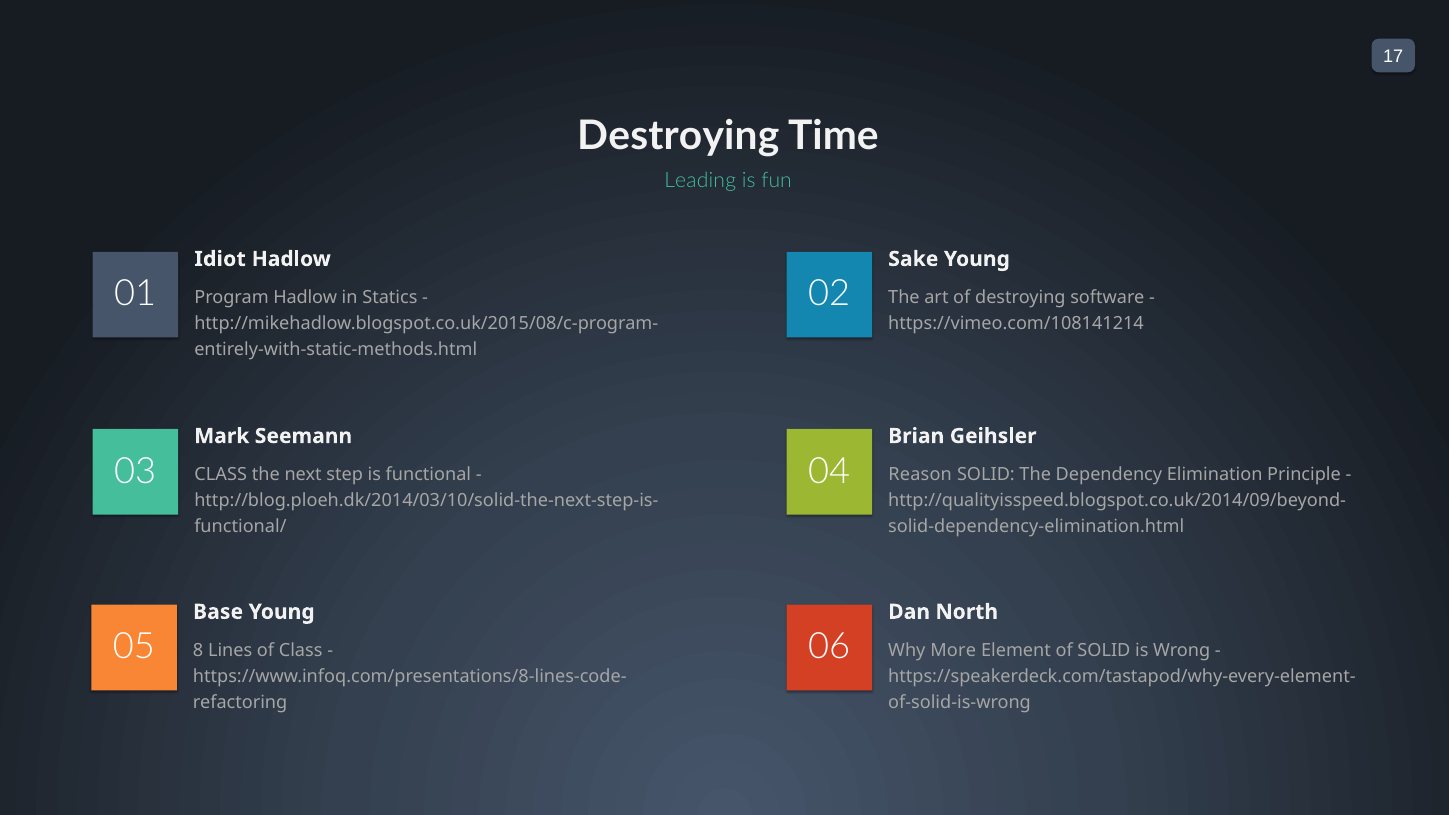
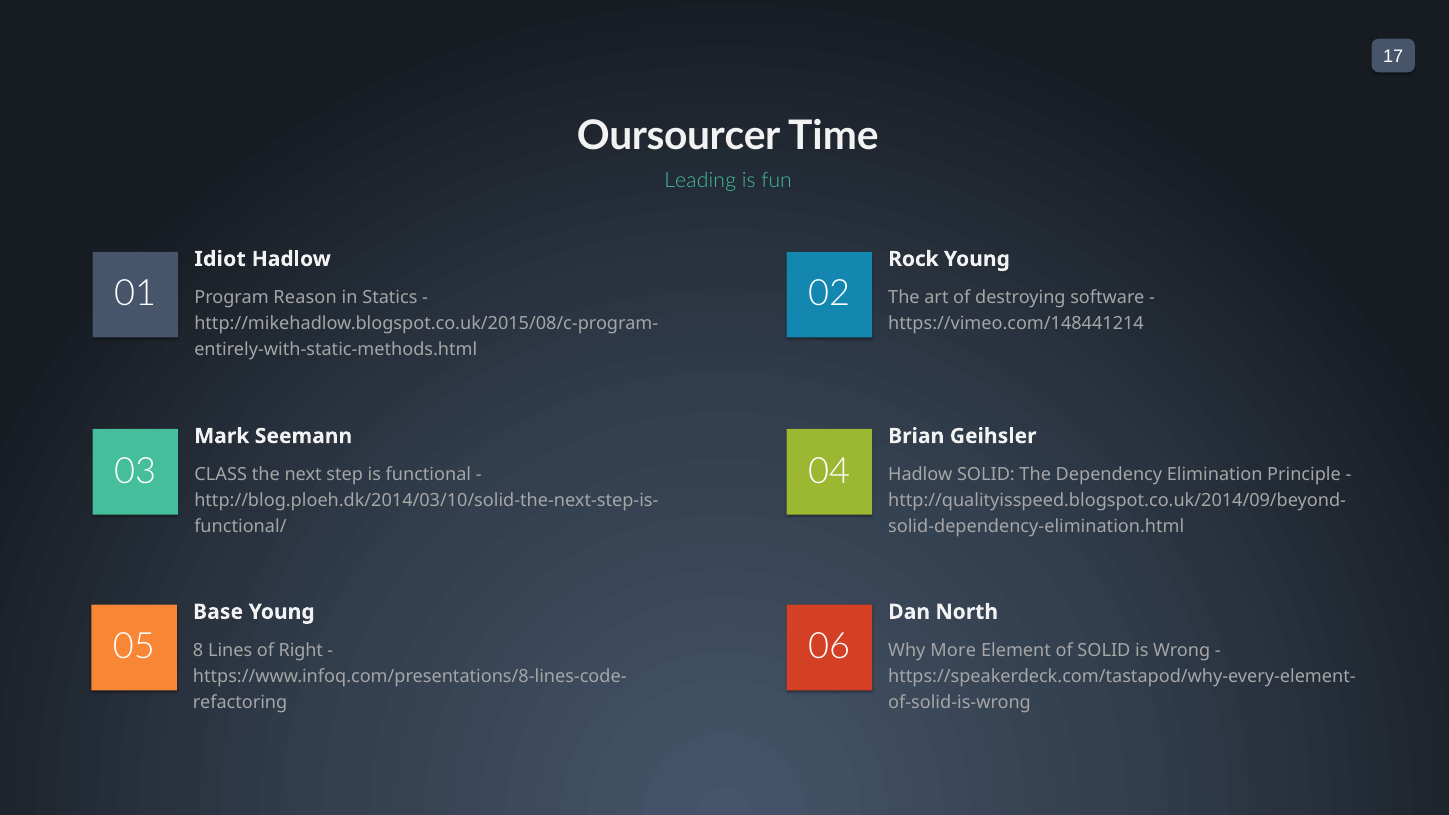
Destroying at (678, 136): Destroying -> Oursourcer
Sake: Sake -> Rock
Program Hadlow: Hadlow -> Reason
https://vimeo.com/108141214: https://vimeo.com/108141214 -> https://vimeo.com/148441214
Reason at (920, 474): Reason -> Hadlow
of Class: Class -> Right
